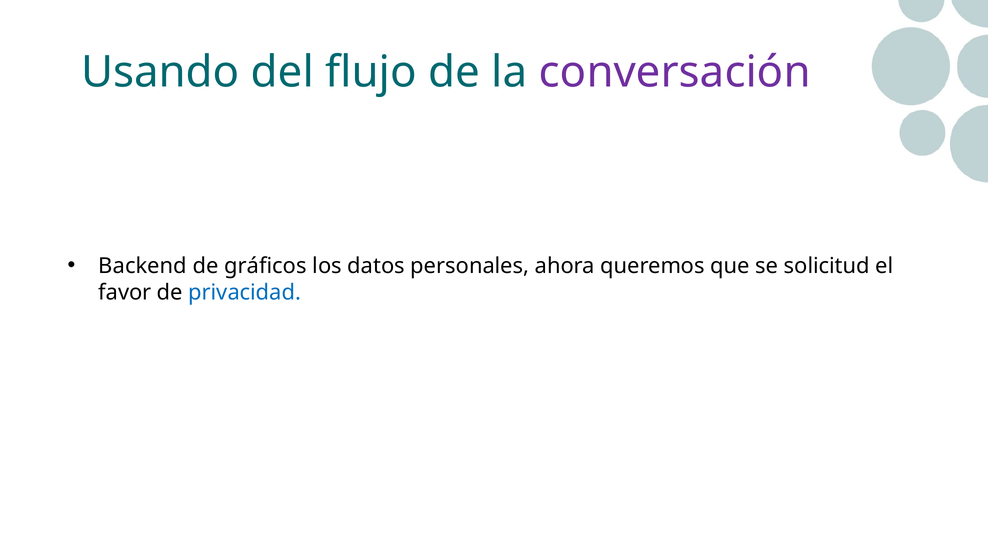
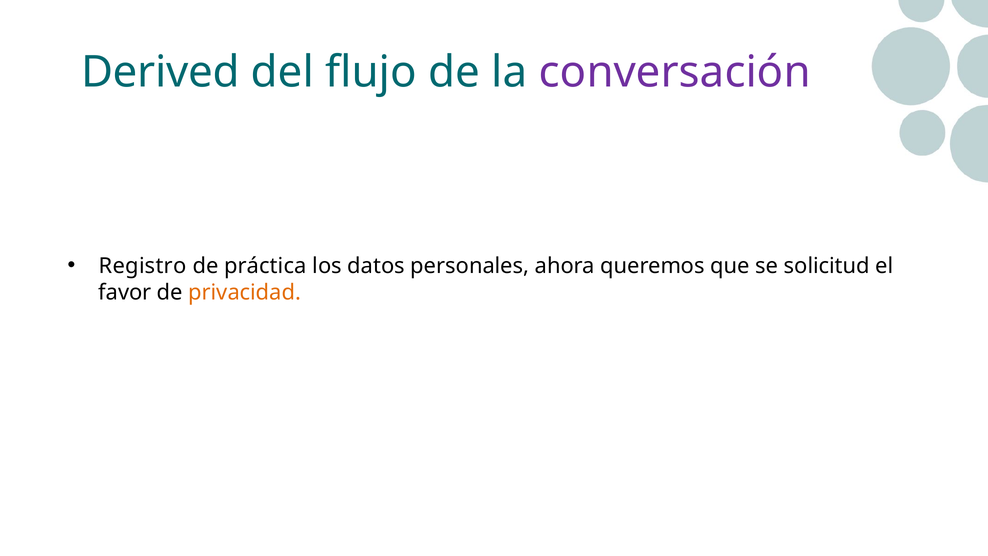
Usando: Usando -> Derived
Backend: Backend -> Registro
gráficos: gráficos -> práctica
privacidad colour: blue -> orange
